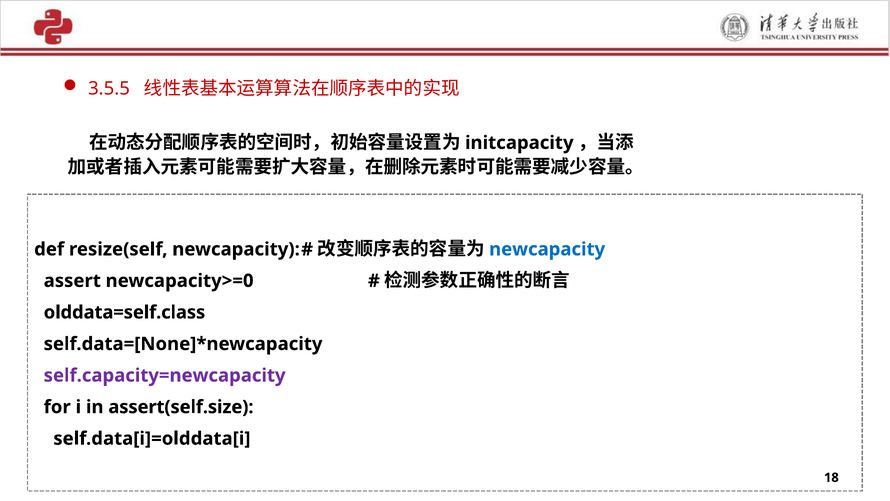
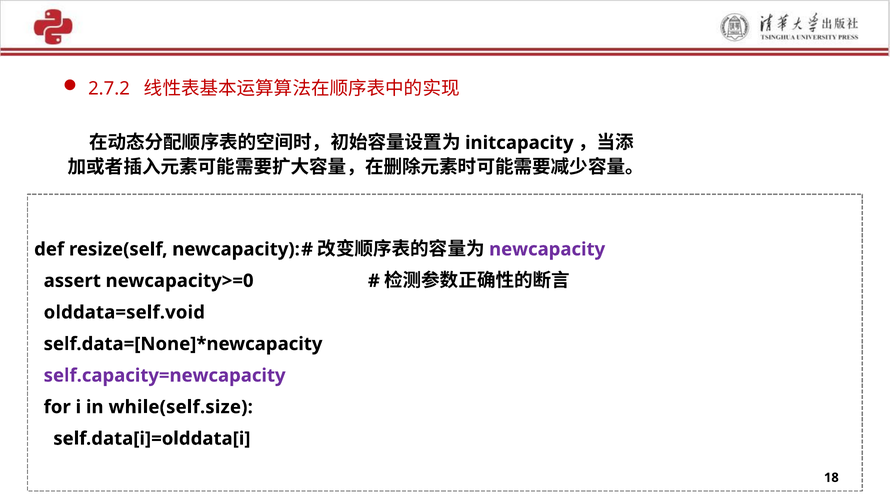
3.5.5: 3.5.5 -> 2.7.2
newcapacity colour: blue -> purple
olddata=self.class: olddata=self.class -> olddata=self.void
assert(self.size: assert(self.size -> while(self.size
